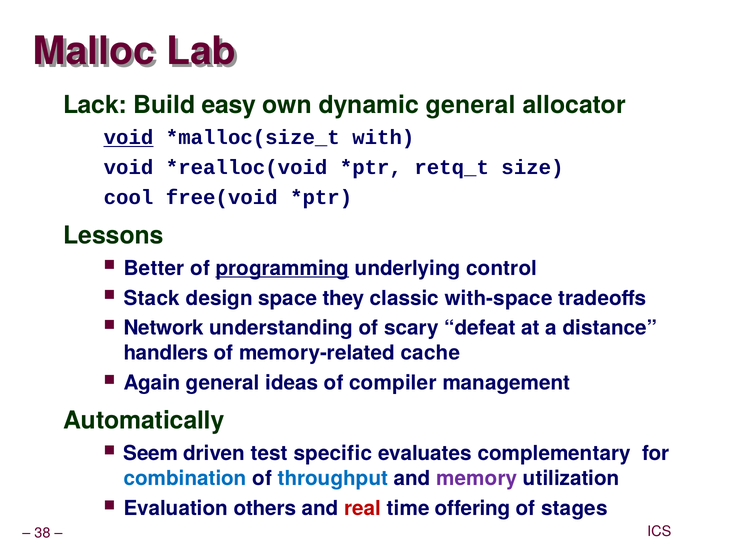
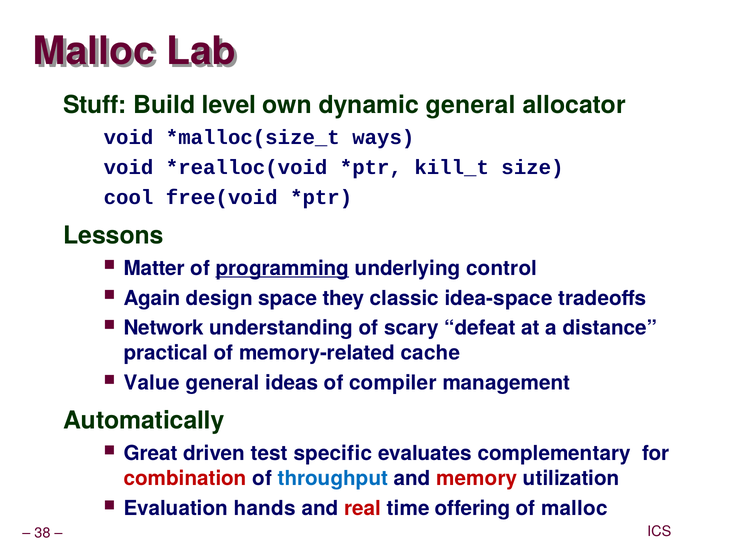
Lack: Lack -> Stuff
easy: easy -> level
void at (129, 138) underline: present -> none
with: with -> ways
retq_t: retq_t -> kill_t
Better: Better -> Matter
Stack: Stack -> Again
with-space: with-space -> idea-space
handlers: handlers -> practical
Again: Again -> Value
Seem: Seem -> Great
combination colour: blue -> red
memory colour: purple -> red
others: others -> hands
of stages: stages -> malloc
